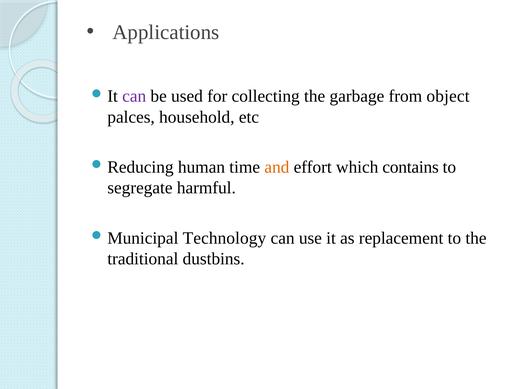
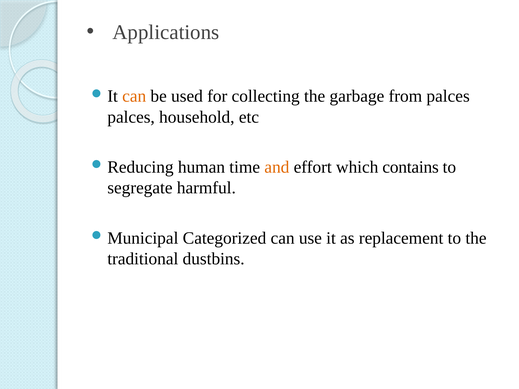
can at (134, 96) colour: purple -> orange
from object: object -> palces
Technology: Technology -> Categorized
